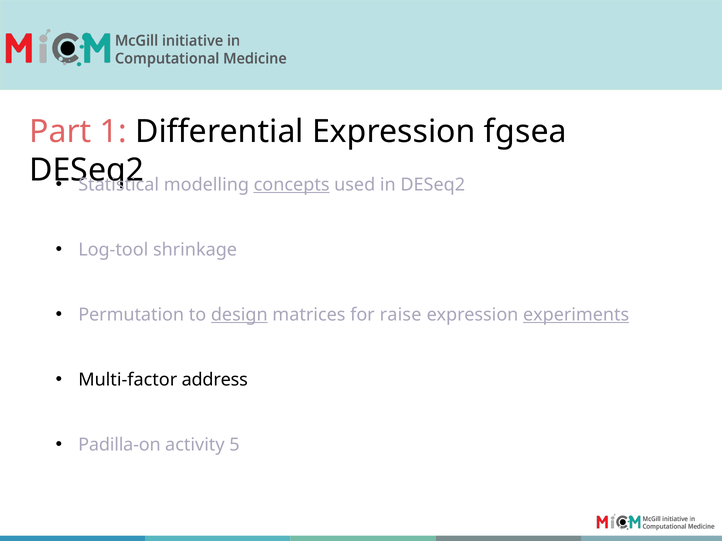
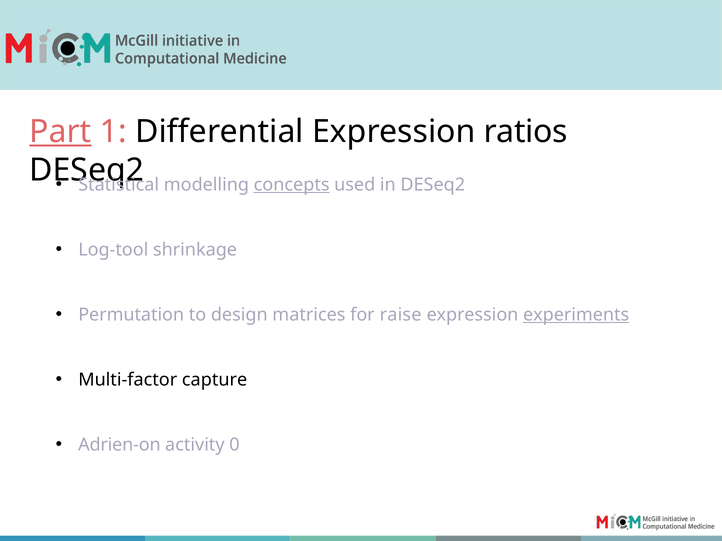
Part underline: none -> present
fgsea: fgsea -> ratios
design underline: present -> none
address: address -> capture
Padilla-on: Padilla-on -> Adrien-on
5: 5 -> 0
